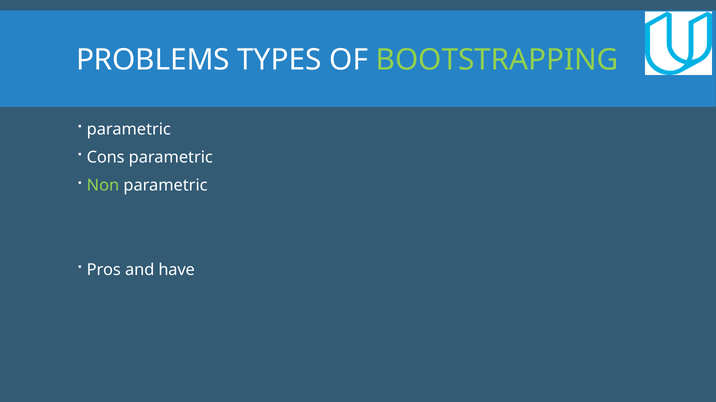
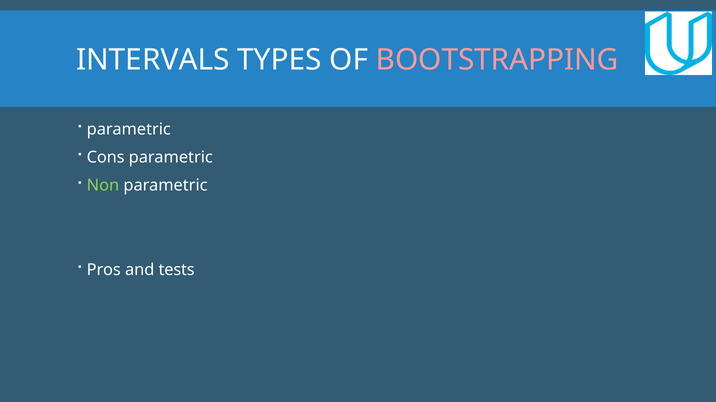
PROBLEMS: PROBLEMS -> INTERVALS
BOOTSTRAPPING colour: light green -> pink
have: have -> tests
